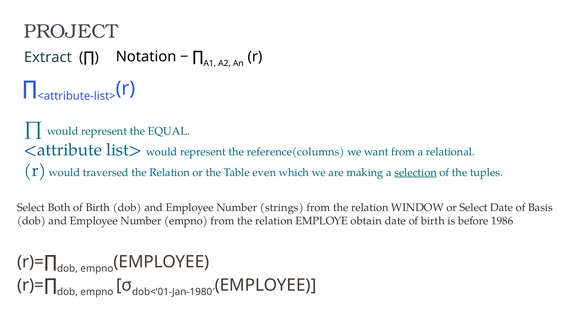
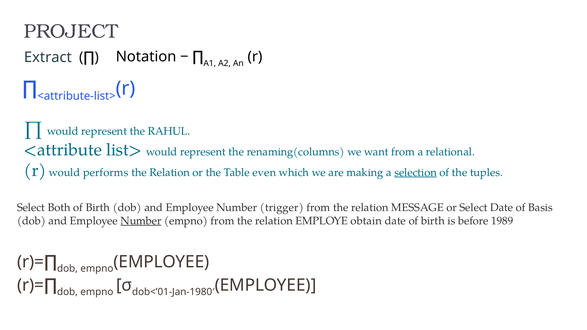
EQUAL: EQUAL -> RAHUL
reference(columns: reference(columns -> renaming(columns
traversed: traversed -> performs
strings: strings -> trigger
WINDOW: WINDOW -> MESSAGE
Number at (141, 221) underline: none -> present
1986: 1986 -> 1989
